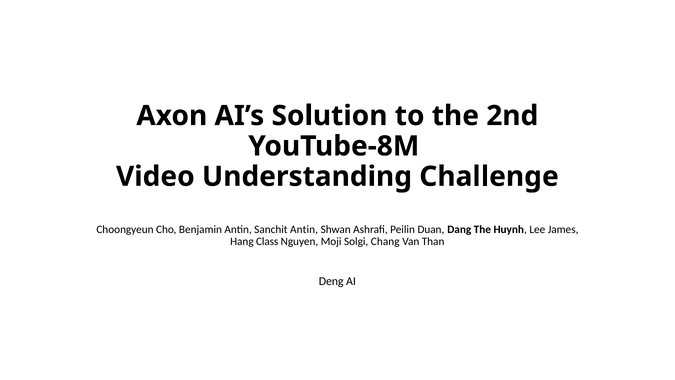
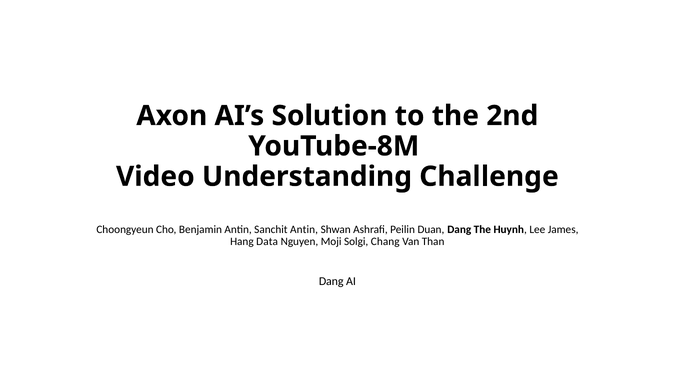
Class: Class -> Data
Deng at (331, 281): Deng -> Dang
